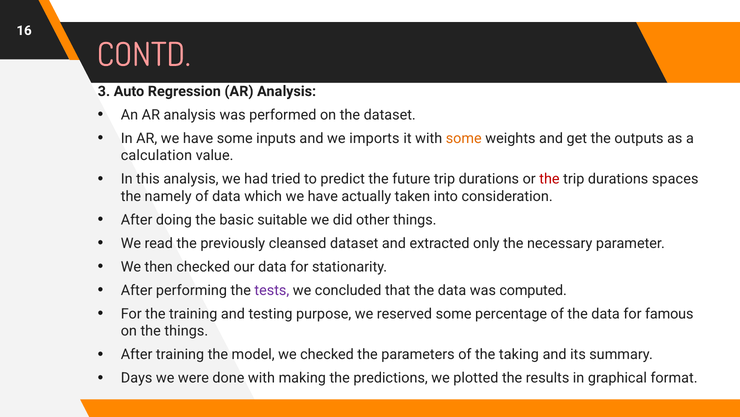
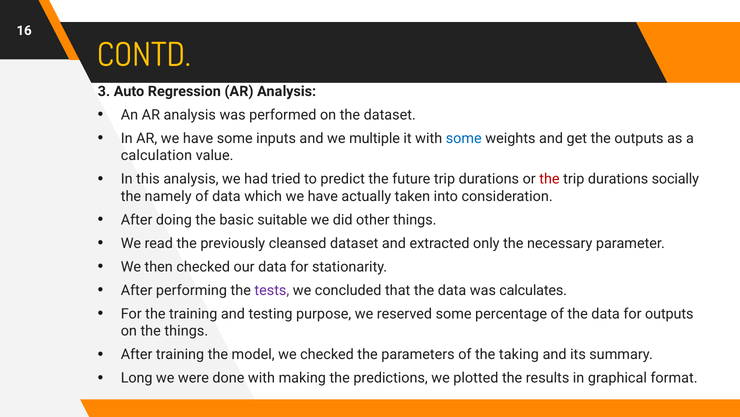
CONTD colour: pink -> yellow
imports: imports -> multiple
some at (464, 138) colour: orange -> blue
spaces: spaces -> socially
computed: computed -> calculates
for famous: famous -> outputs
Days: Days -> Long
